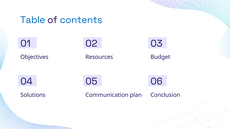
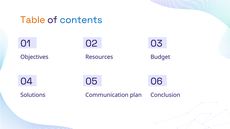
Table colour: blue -> orange
